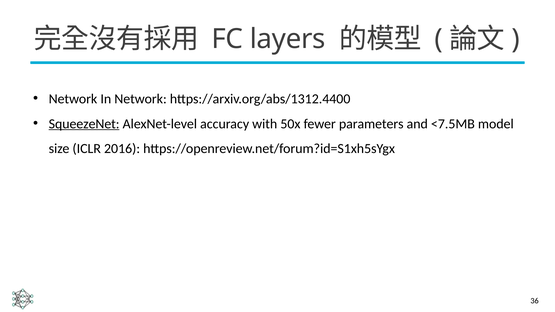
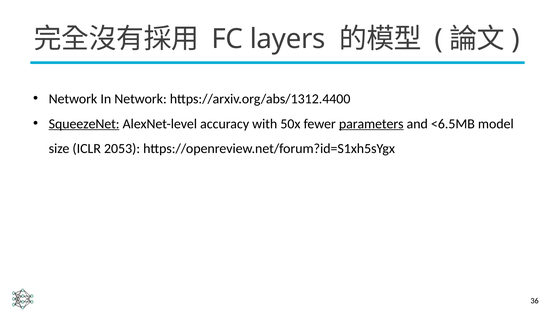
parameters underline: none -> present
<7.5MB: <7.5MB -> <6.5MB
2016: 2016 -> 2053
